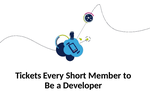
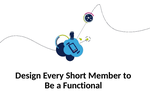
Tickets: Tickets -> Design
Developer: Developer -> Functional
